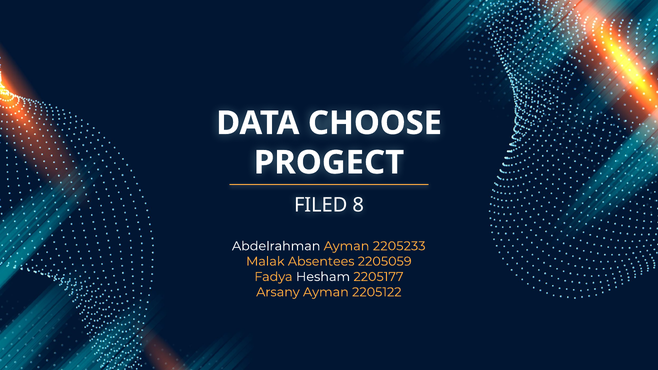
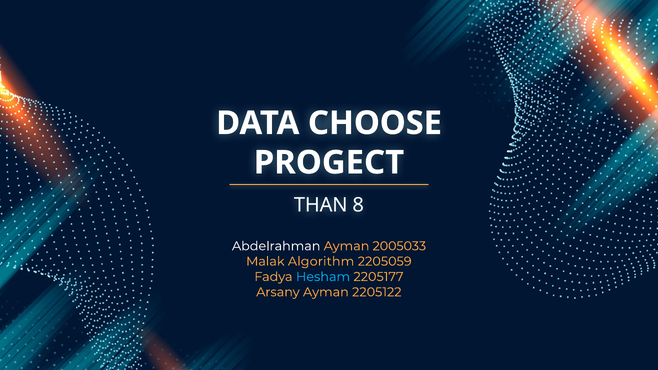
FILED: FILED -> THAN
2205233: 2205233 -> 2005033
Absentees: Absentees -> Algorithm
Hesham colour: white -> light blue
